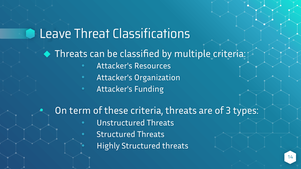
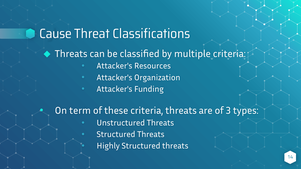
Leave: Leave -> Cause
